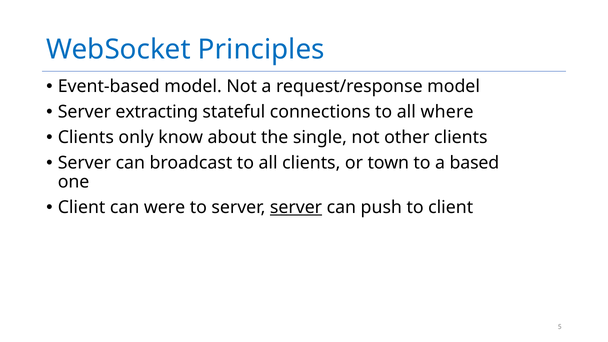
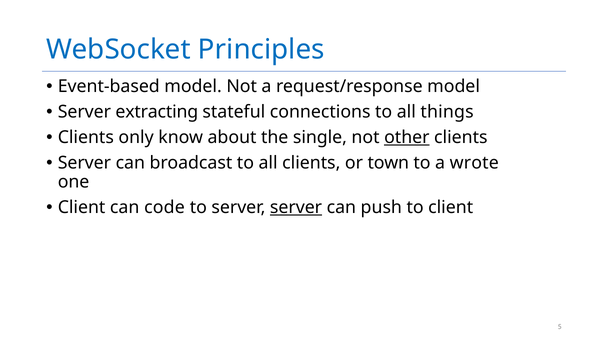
where: where -> things
other underline: none -> present
based: based -> wrote
were: were -> code
